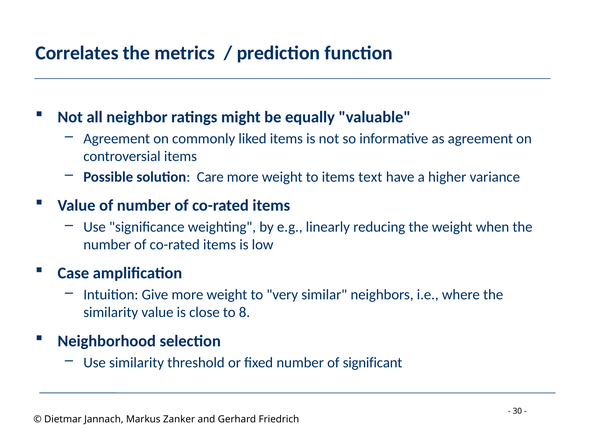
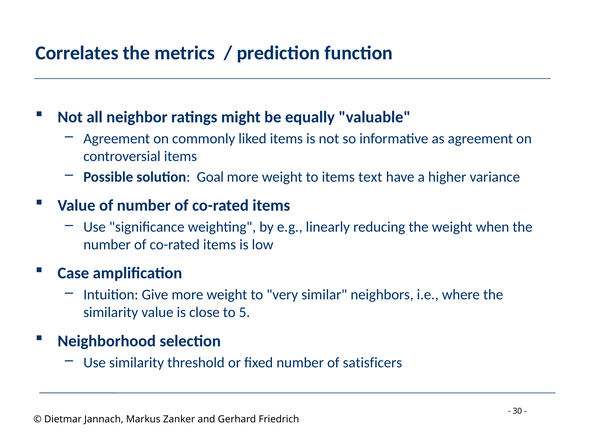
Care: Care -> Goal
8: 8 -> 5
significant: significant -> satisficers
